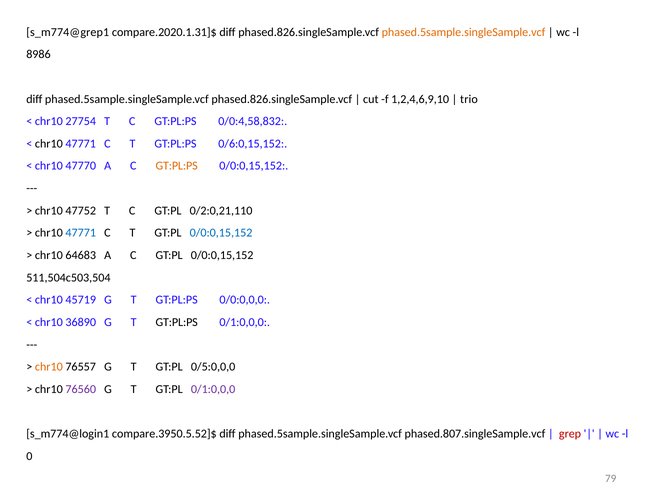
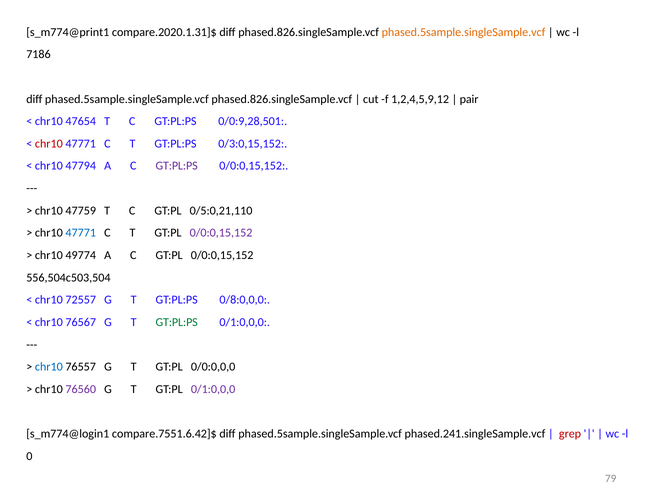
s_m774@grep1: s_m774@grep1 -> s_m774@print1
8986: 8986 -> 7186
1,2,4,6,9,10: 1,2,4,6,9,10 -> 1,2,4,5,9,12
trio: trio -> pair
27754: 27754 -> 47654
0/0:4,58,832: 0/0:4,58,832 -> 0/0:9,28,501
chr10 at (49, 144) colour: black -> red
0/6:0,15,152: 0/6:0,15,152 -> 0/3:0,15,152
47770: 47770 -> 47794
GT:PL:PS at (177, 166) colour: orange -> purple
47752: 47752 -> 47759
0/2:0,21,110: 0/2:0,21,110 -> 0/5:0,21,110
0/0:0,15,152 at (221, 233) colour: blue -> purple
64683: 64683 -> 49774
511,504c503,504: 511,504c503,504 -> 556,504c503,504
45719: 45719 -> 72557
0/0:0,0,0: 0/0:0,0,0 -> 0/8:0,0,0
36890: 36890 -> 76567
GT:PL:PS at (177, 323) colour: black -> green
chr10 at (49, 368) colour: orange -> blue
0/5:0,0,0: 0/5:0,0,0 -> 0/0:0,0,0
compare.3950.5.52]$: compare.3950.5.52]$ -> compare.7551.6.42]$
phased.807.singleSample.vcf: phased.807.singleSample.vcf -> phased.241.singleSample.vcf
